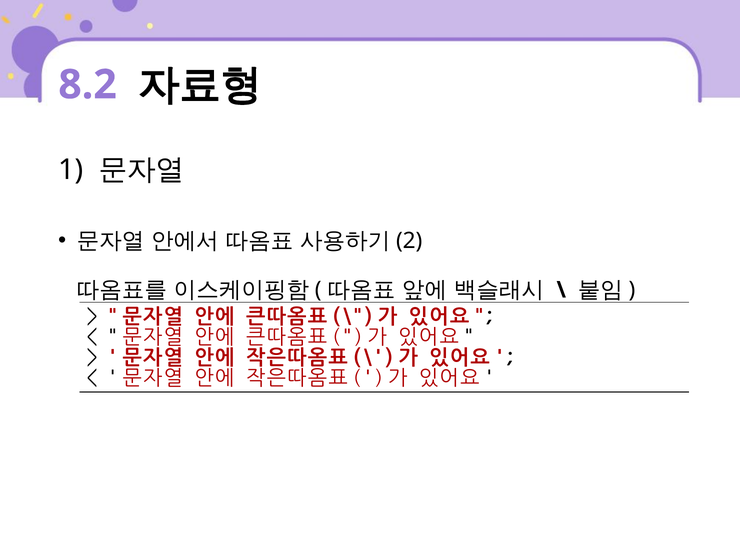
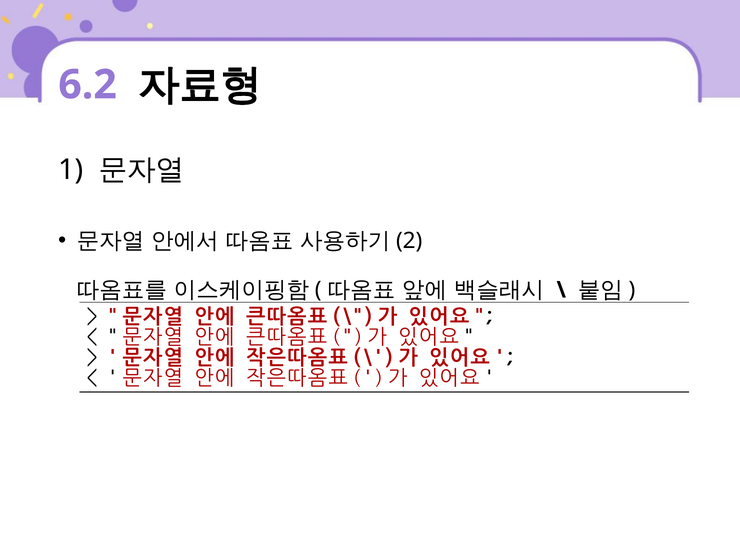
8.2: 8.2 -> 6.2
